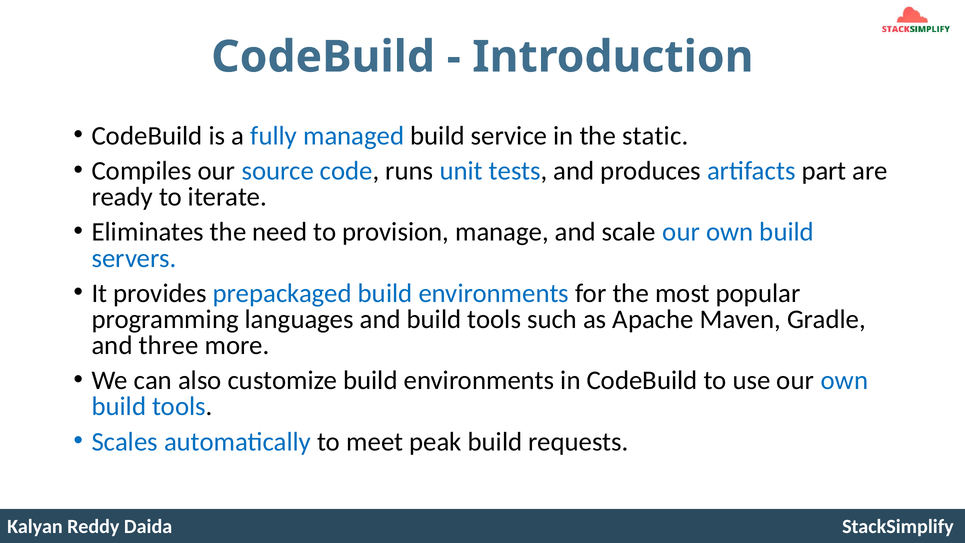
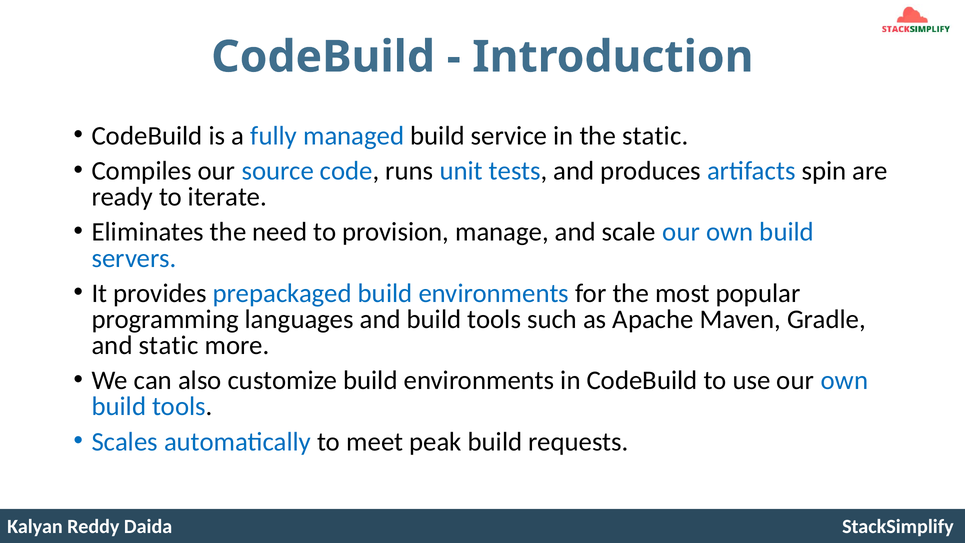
part: part -> spin
and three: three -> static
